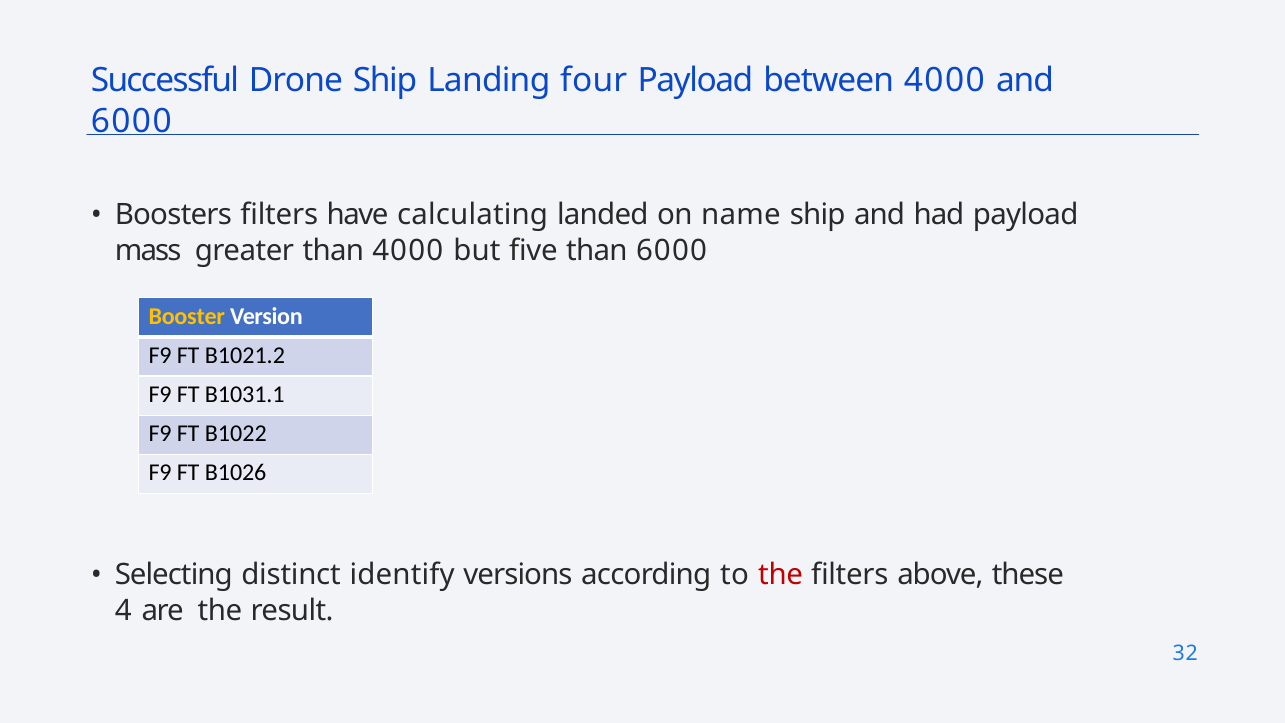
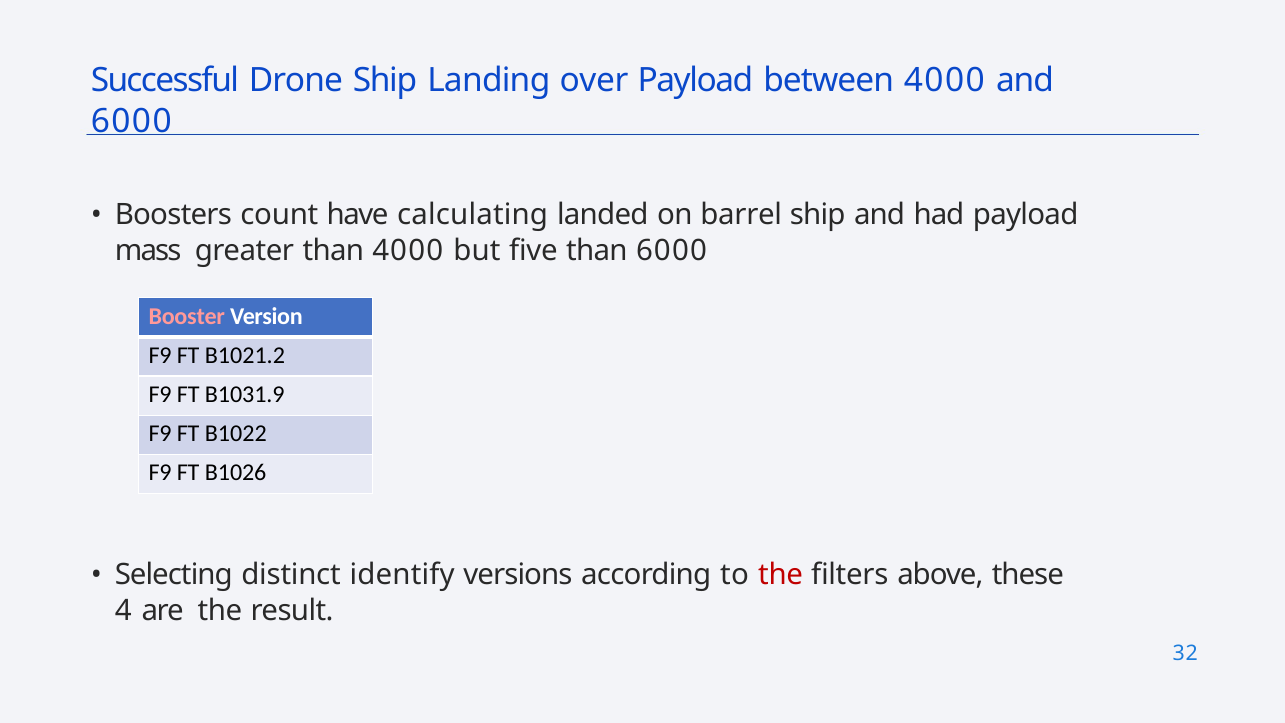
four: four -> over
Boosters filters: filters -> count
name: name -> barrel
Booster colour: yellow -> pink
B1031.1: B1031.1 -> B1031.9
